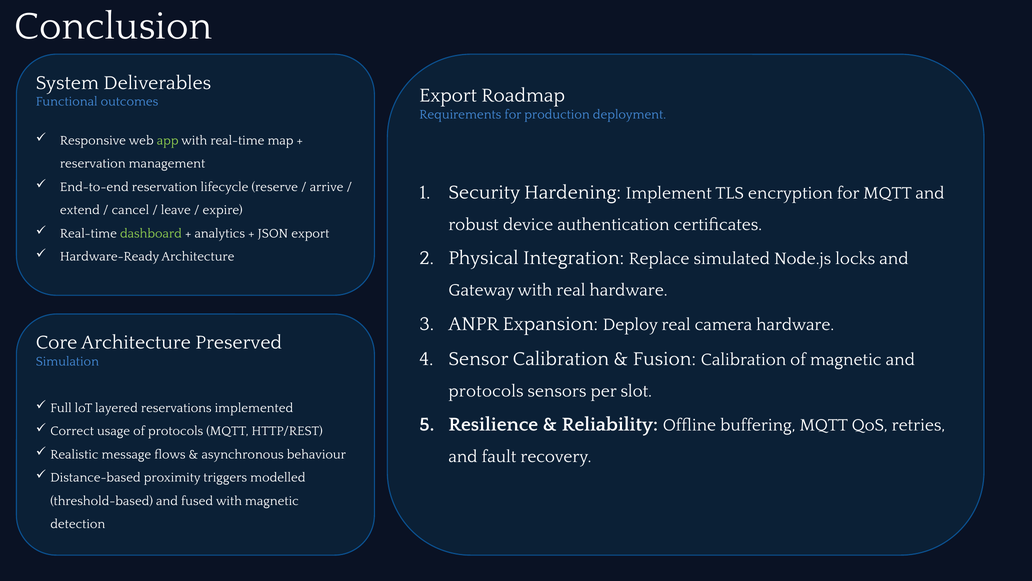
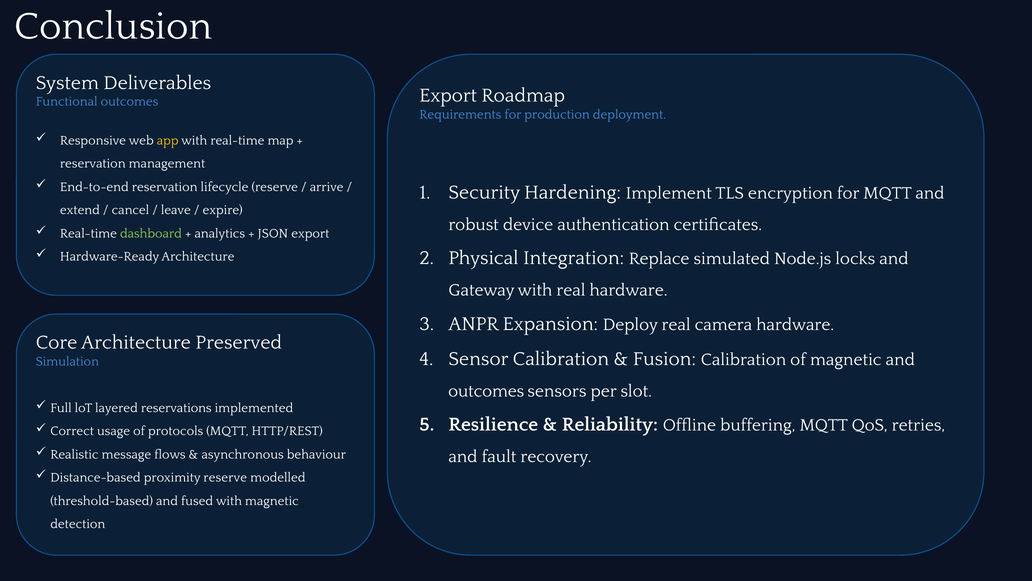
app colour: light green -> yellow
protocols at (486, 391): protocols -> outcomes
proximity triggers: triggers -> reserve
